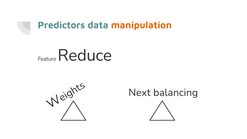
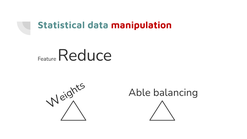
Predictors: Predictors -> Statistical
manipulation colour: orange -> red
Next: Next -> Able
